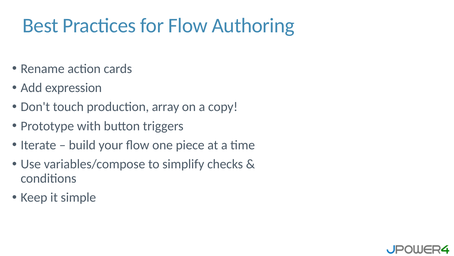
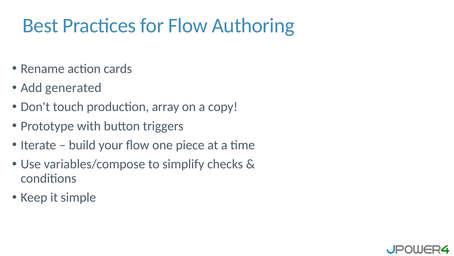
expression: expression -> generated
